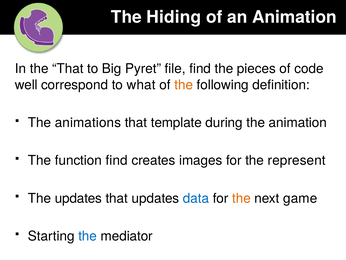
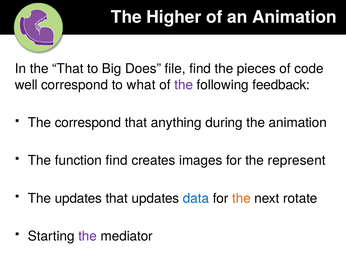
Hiding: Hiding -> Higher
Pyret: Pyret -> Does
the at (184, 85) colour: orange -> purple
definition: definition -> feedback
The animations: animations -> correspond
template: template -> anything
game: game -> rotate
the at (88, 236) colour: blue -> purple
